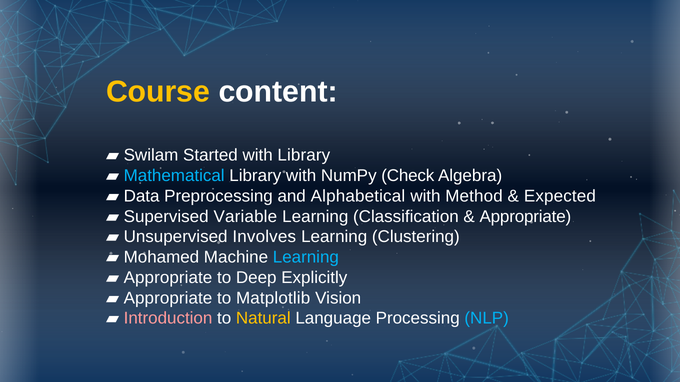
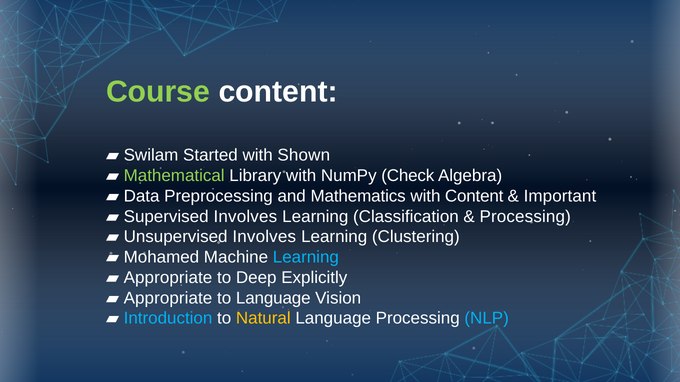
Course colour: yellow -> light green
with Library: Library -> Shown
Mathematical colour: light blue -> light green
Alphabetical: Alphabetical -> Mathematics
with Method: Method -> Content
Expected: Expected -> Important
Supervised Variable: Variable -> Involves
Appropriate at (525, 217): Appropriate -> Processing
to Matplotlib: Matplotlib -> Language
Introduction colour: pink -> light blue
